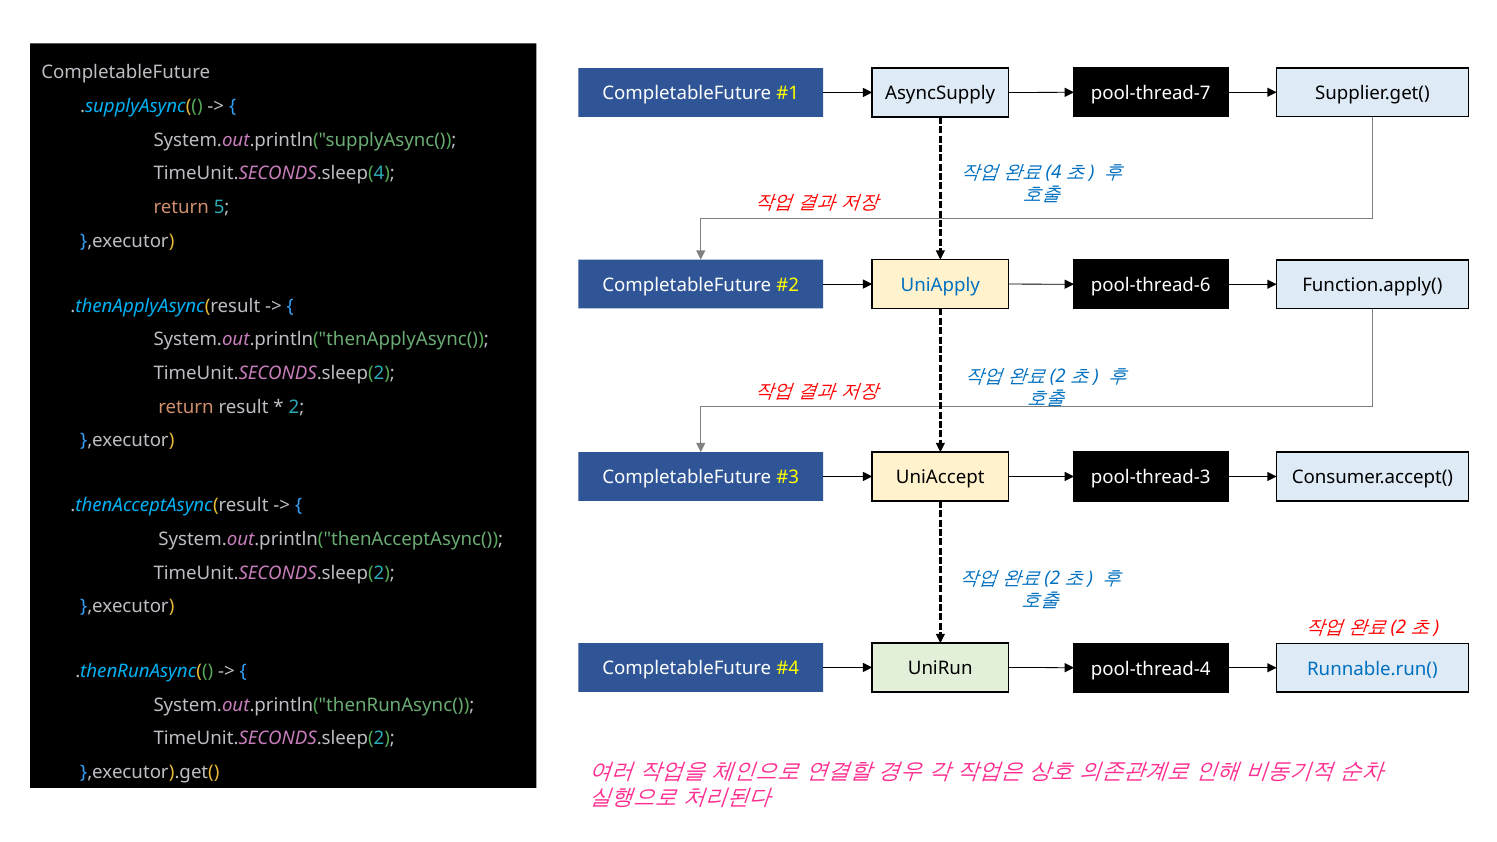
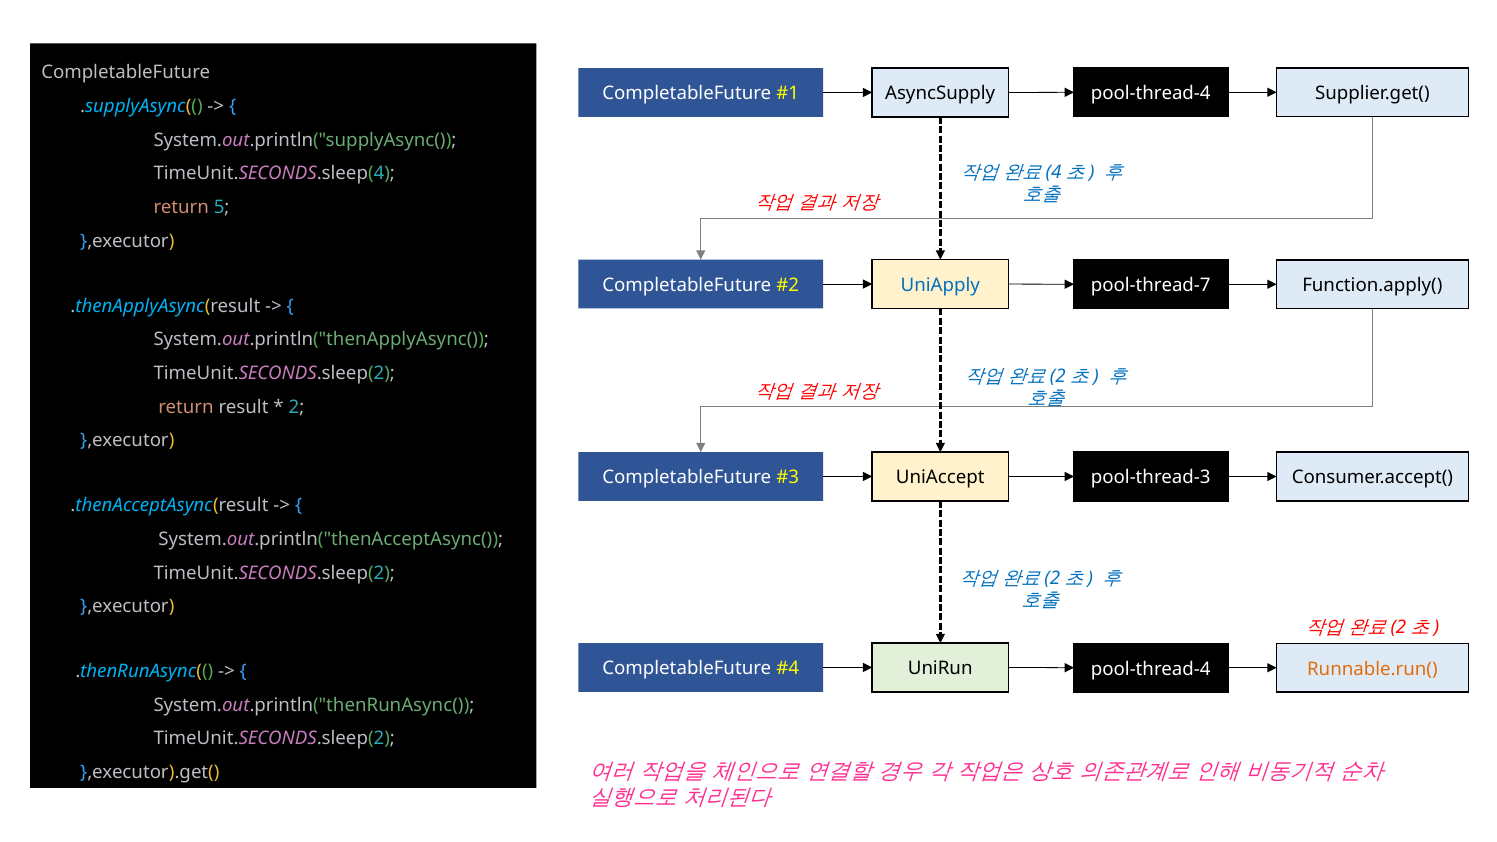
pool-thread-7 at (1151, 94): pool-thread-7 -> pool-thread-4
pool-thread-6: pool-thread-6 -> pool-thread-7
Runnable.run( colour: blue -> orange
